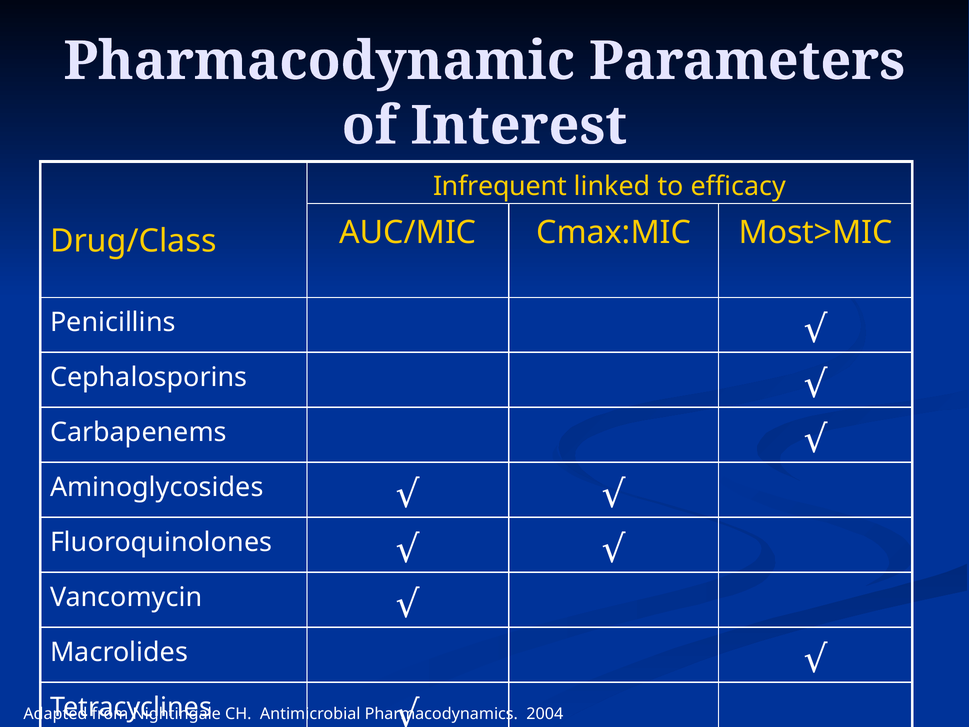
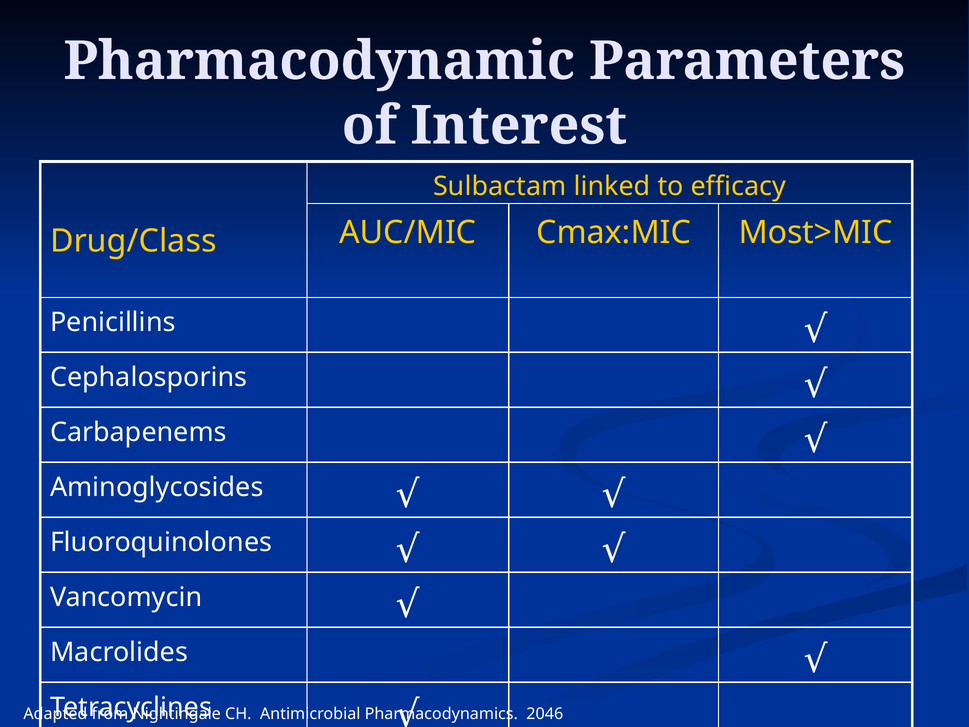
Infrequent: Infrequent -> Sulbactam
2004: 2004 -> 2046
